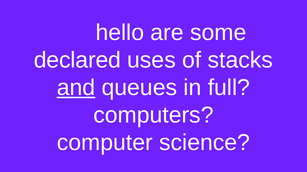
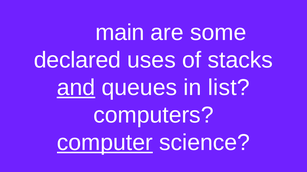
hello: hello -> main
full: full -> list
computer underline: none -> present
